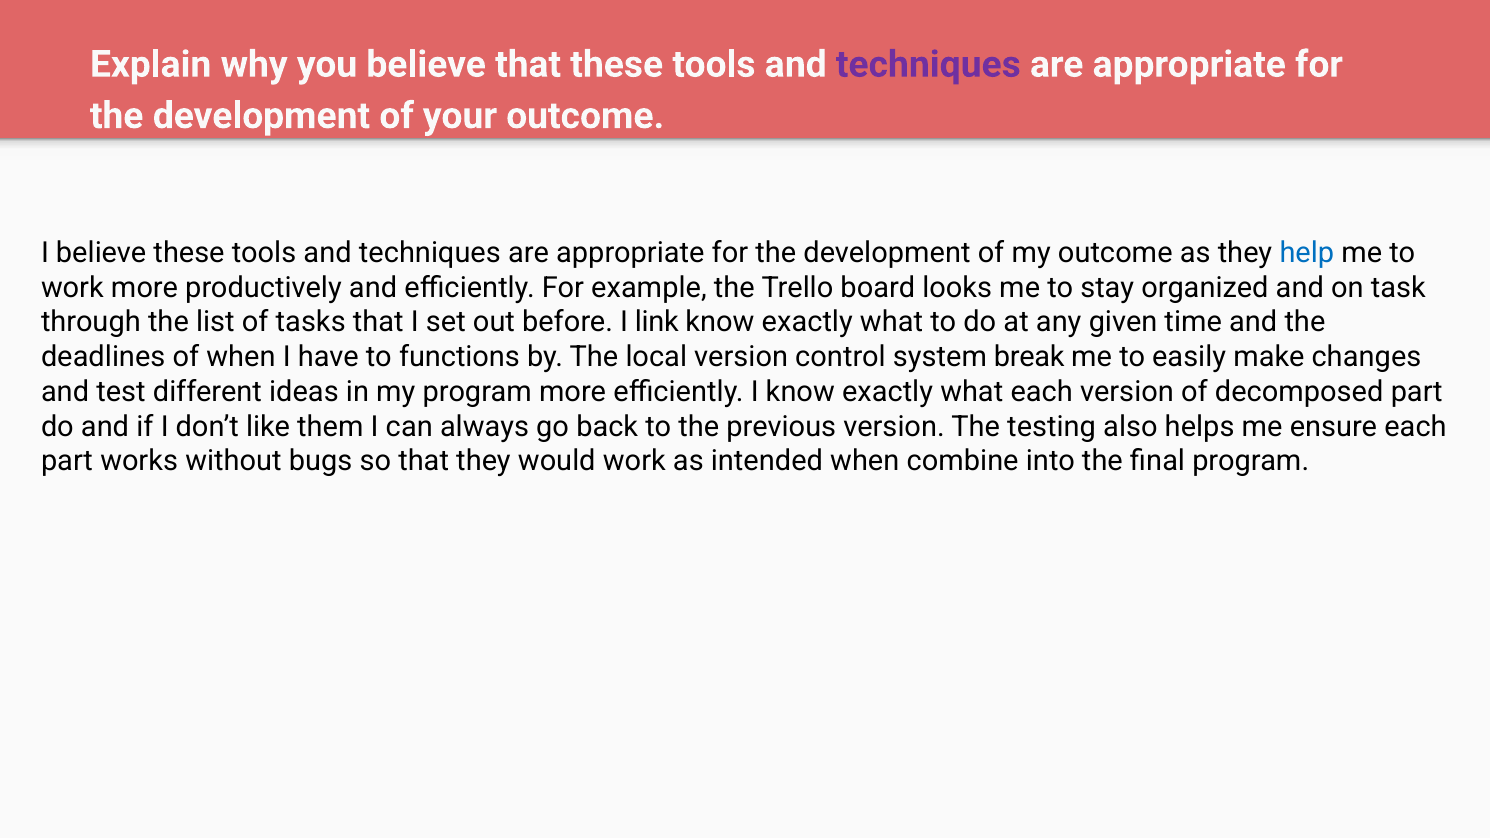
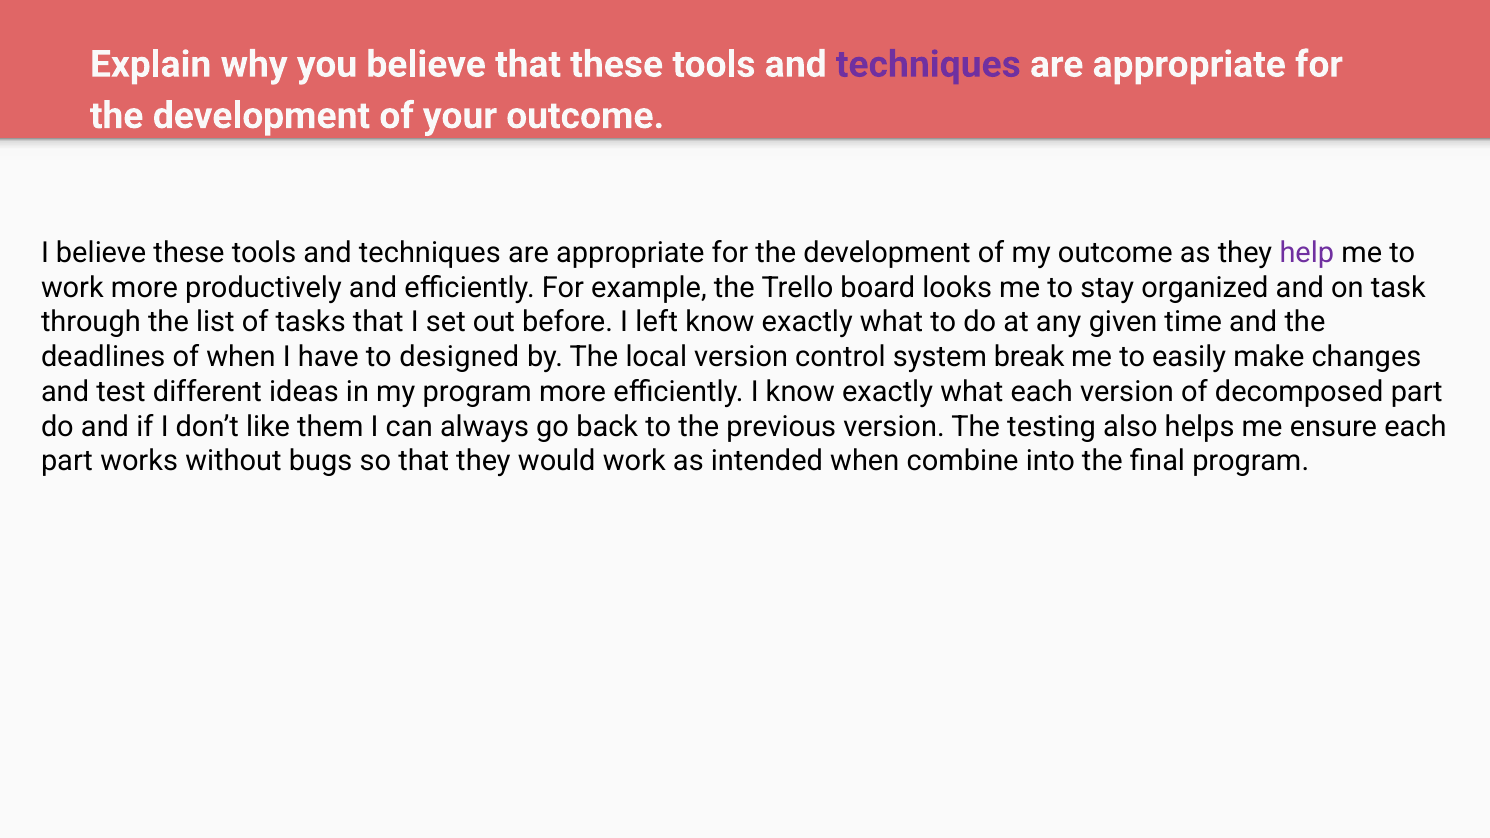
help colour: blue -> purple
link: link -> left
functions: functions -> designed
